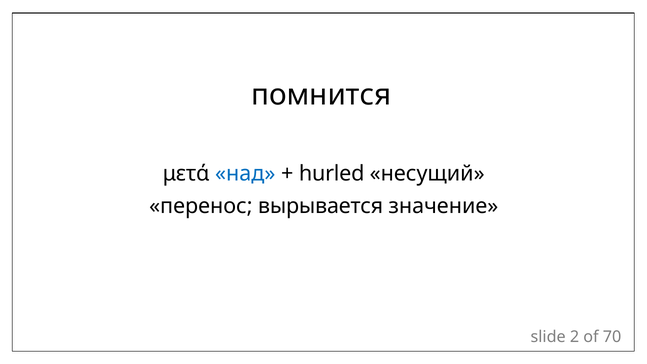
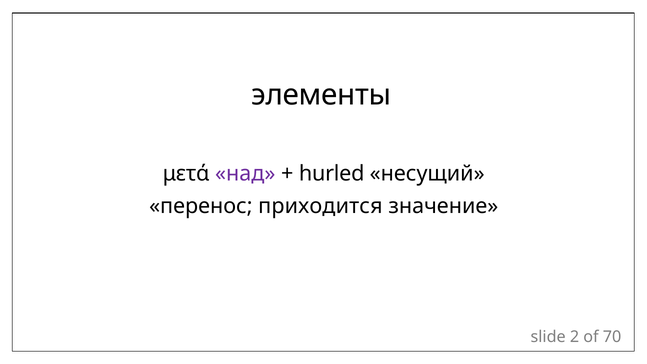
помнится: помнится -> элементы
над colour: blue -> purple
вырывается: вырывается -> приходится
